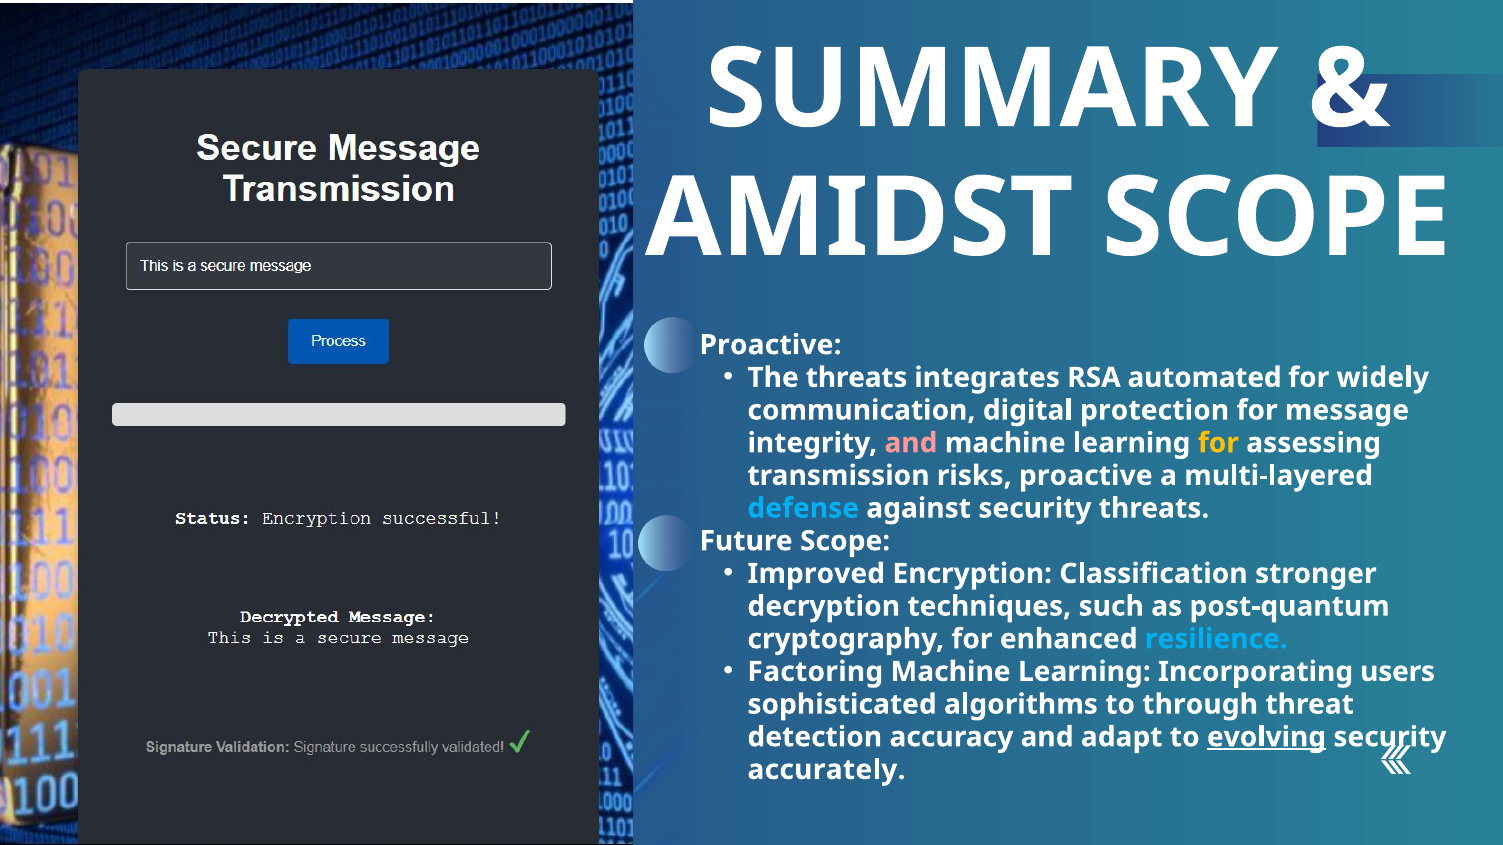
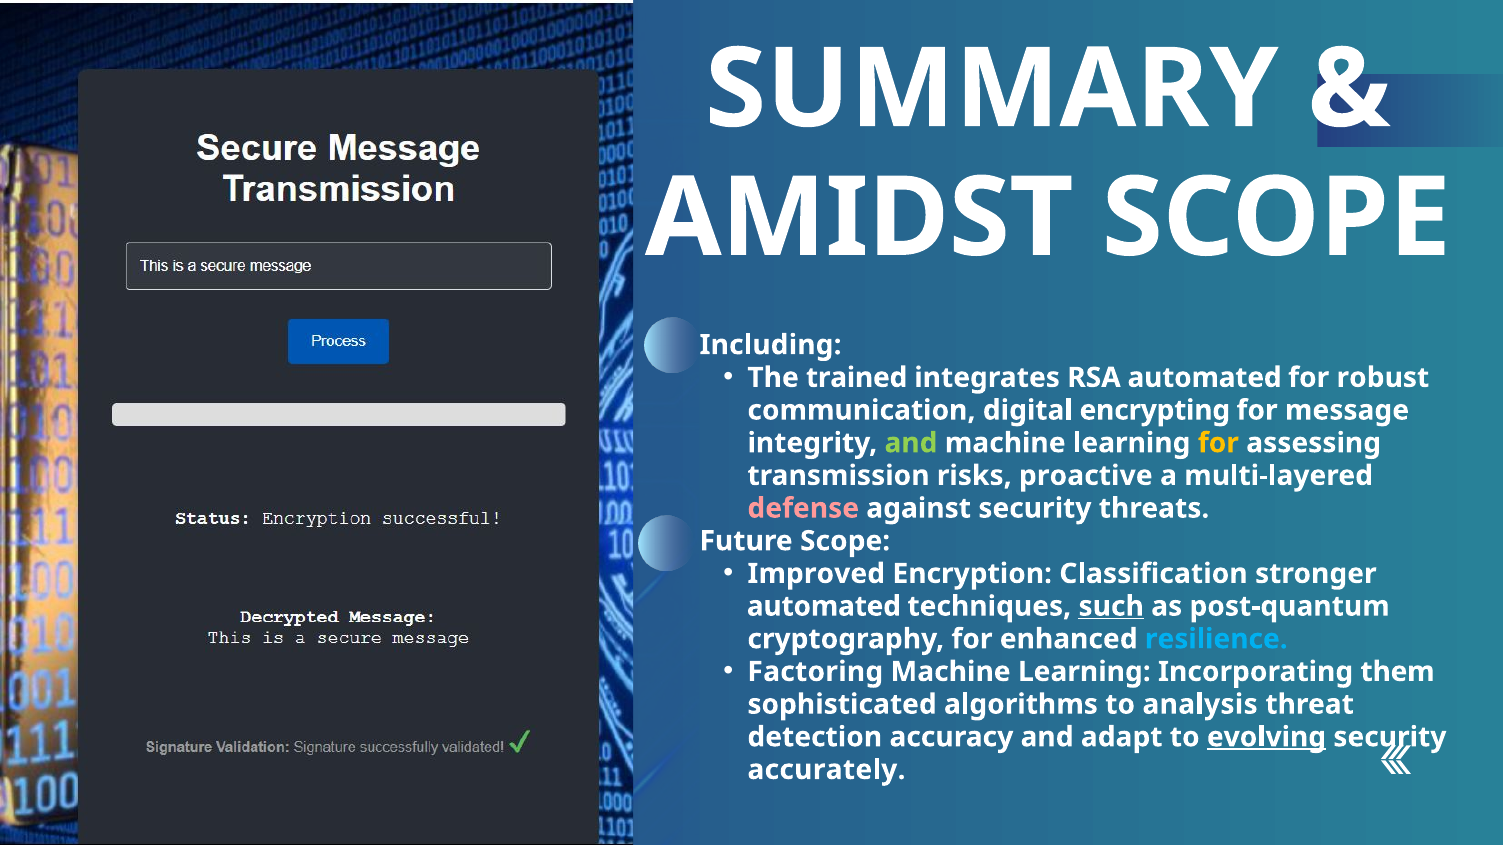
Proactive at (771, 345): Proactive -> Including
The threats: threats -> trained
widely: widely -> robust
protection: protection -> encrypting
and at (911, 443) colour: pink -> light green
defense colour: light blue -> pink
decryption at (824, 607): decryption -> automated
such underline: none -> present
users: users -> them
through: through -> analysis
